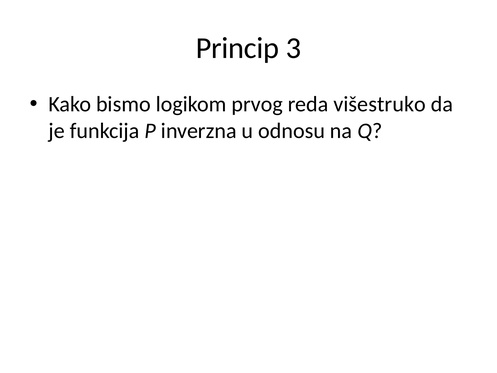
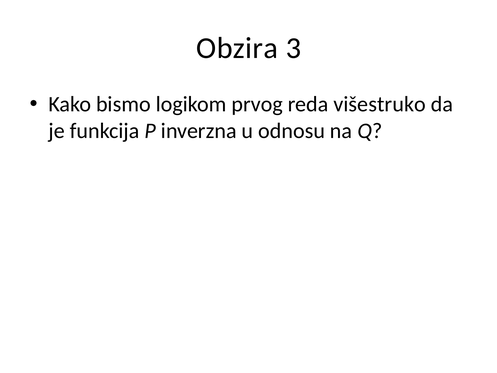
Princip: Princip -> Obzira
